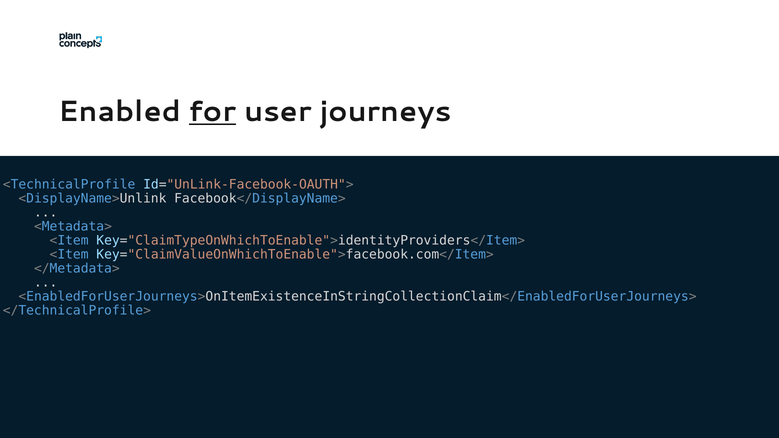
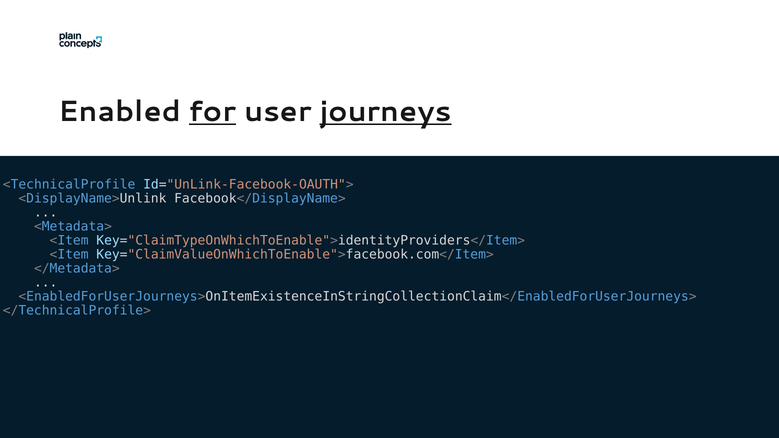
journeys underline: none -> present
